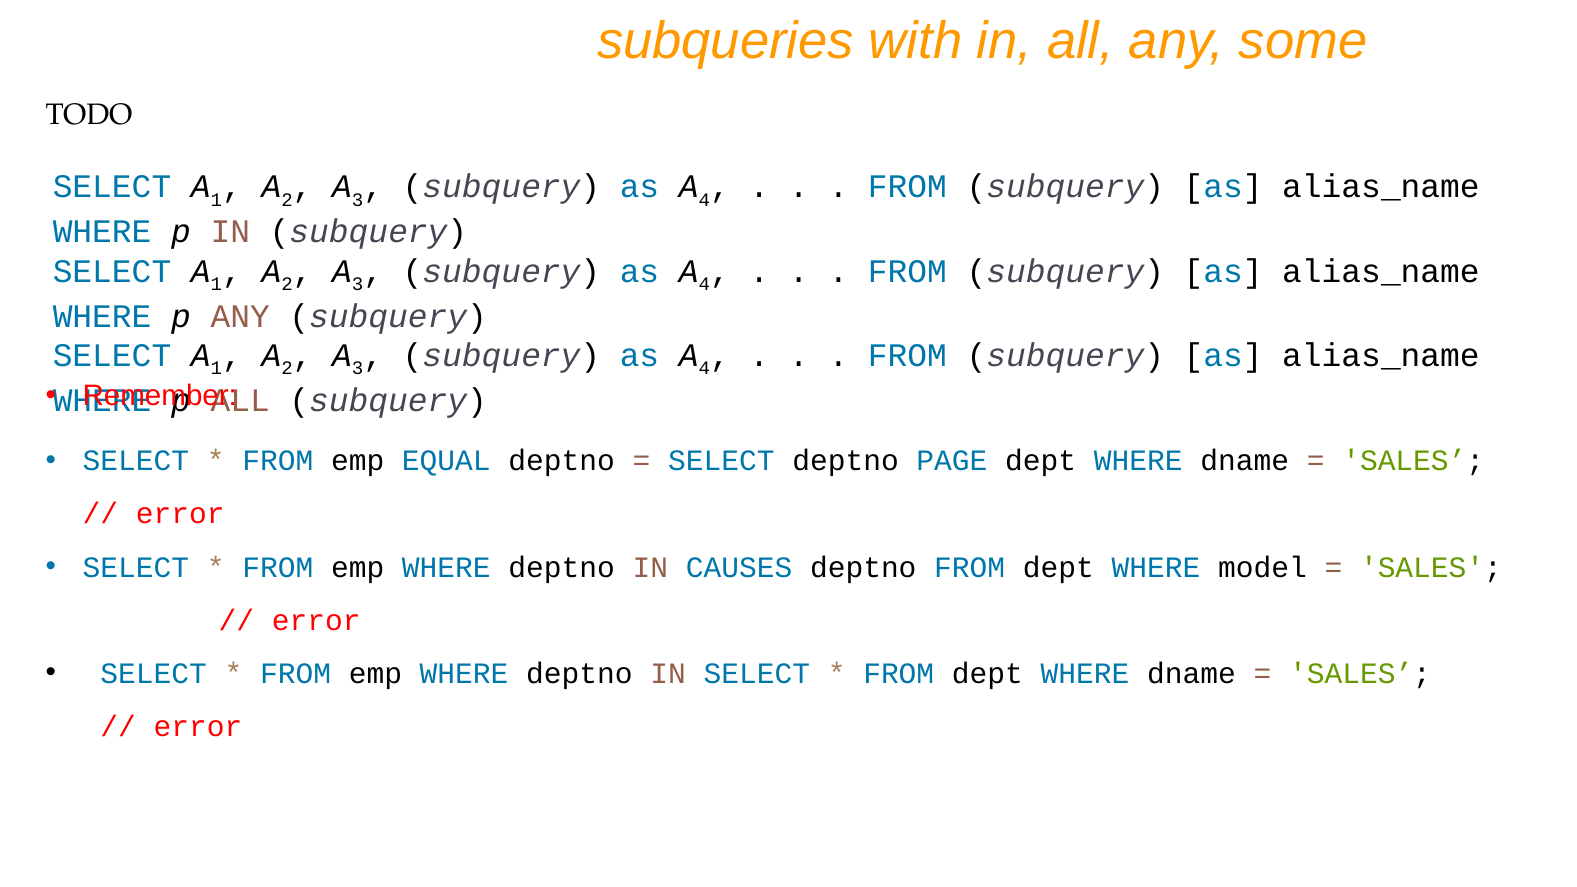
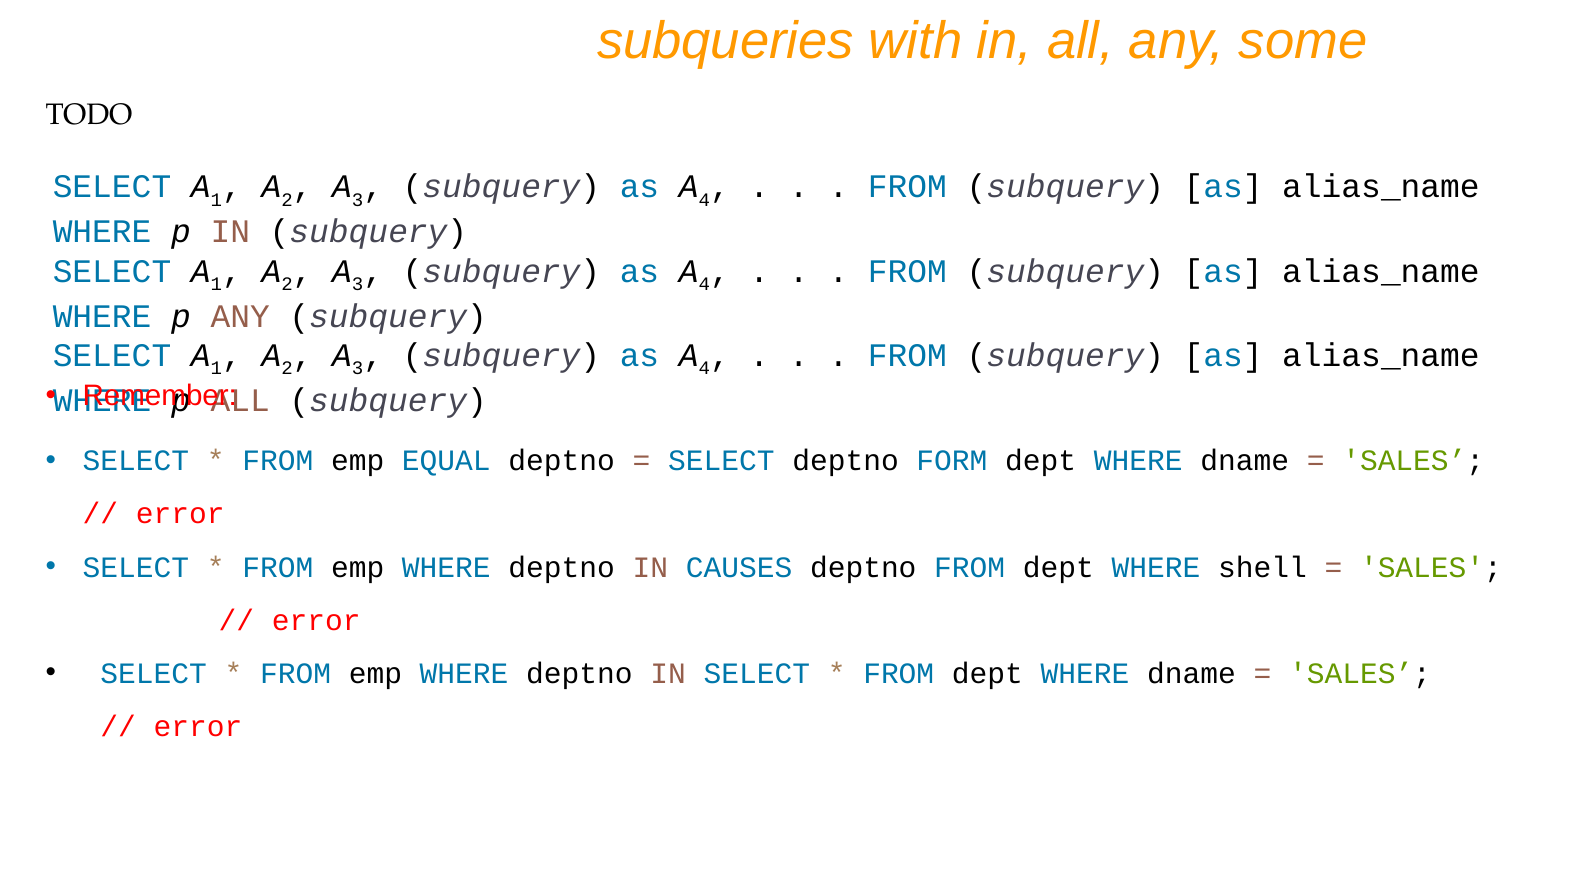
PAGE: PAGE -> FORM
model: model -> shell
